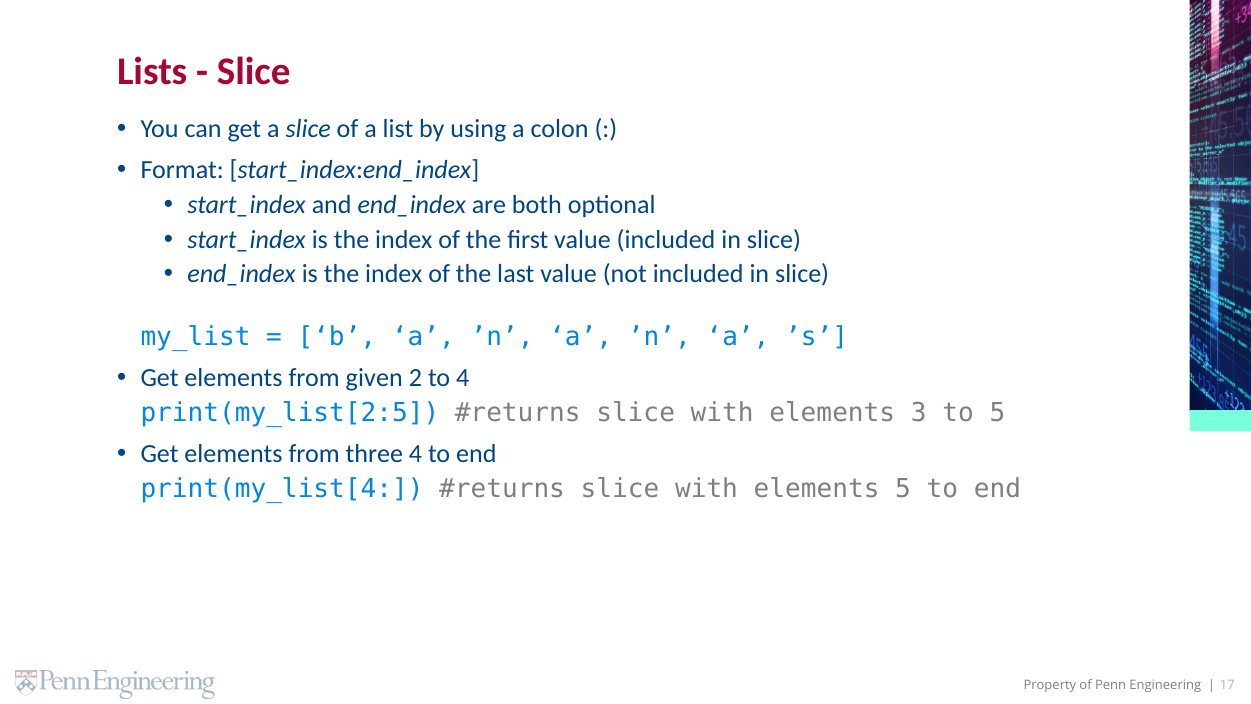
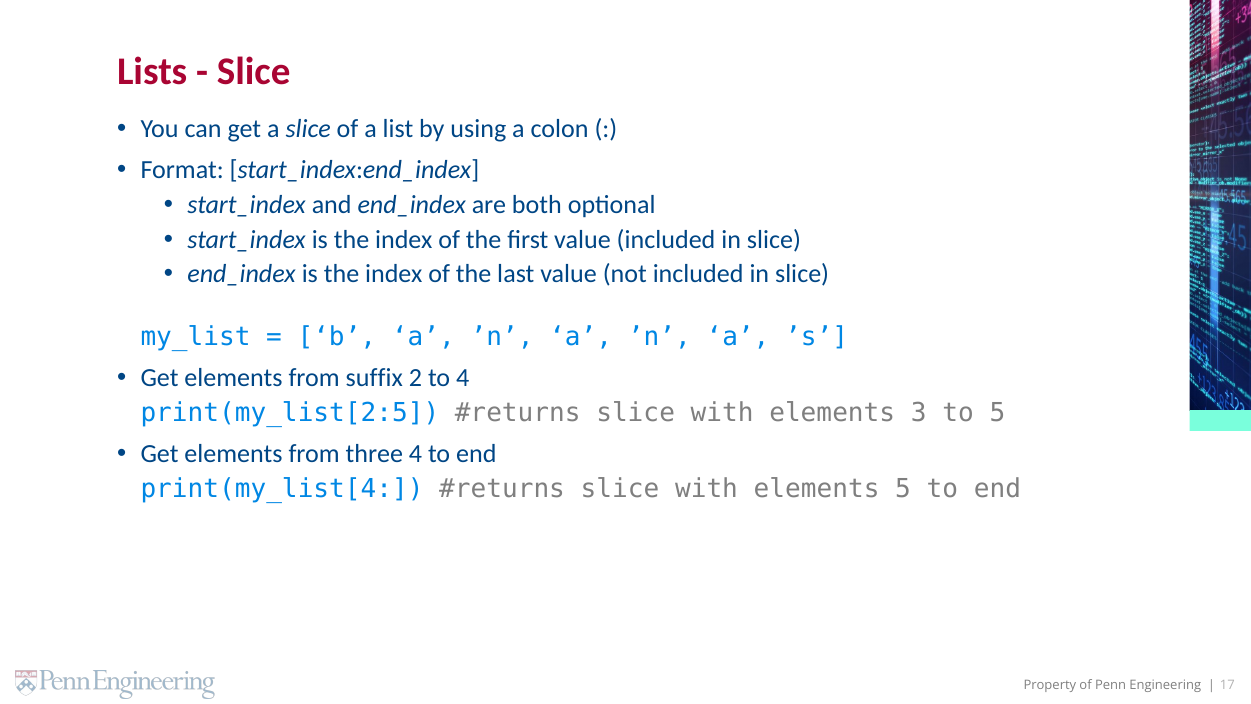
given: given -> suffix
